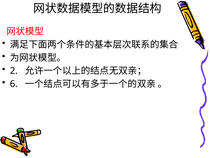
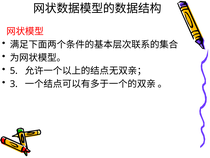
2: 2 -> 5
6: 6 -> 3
